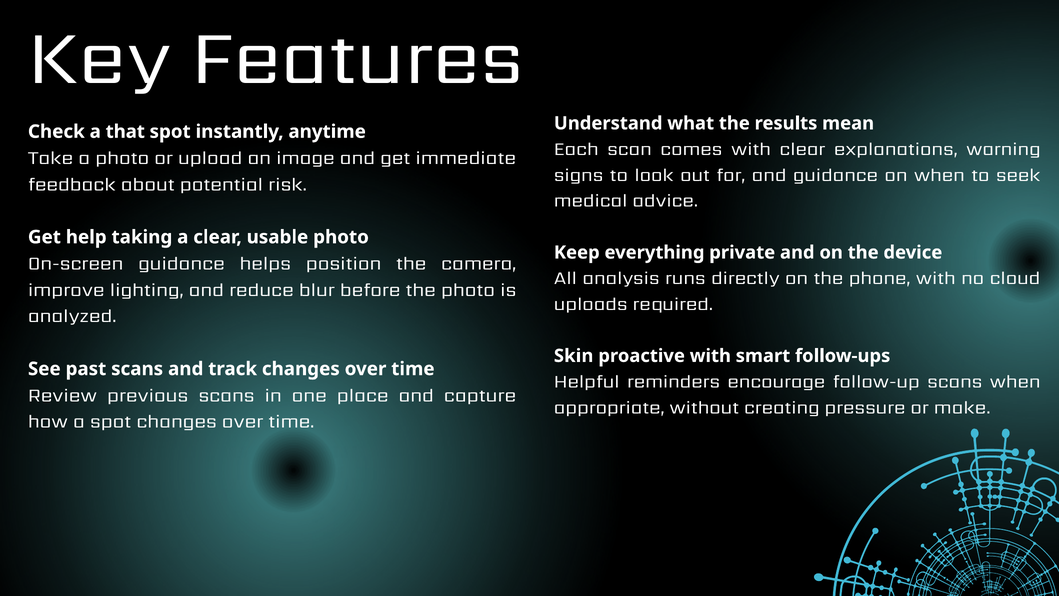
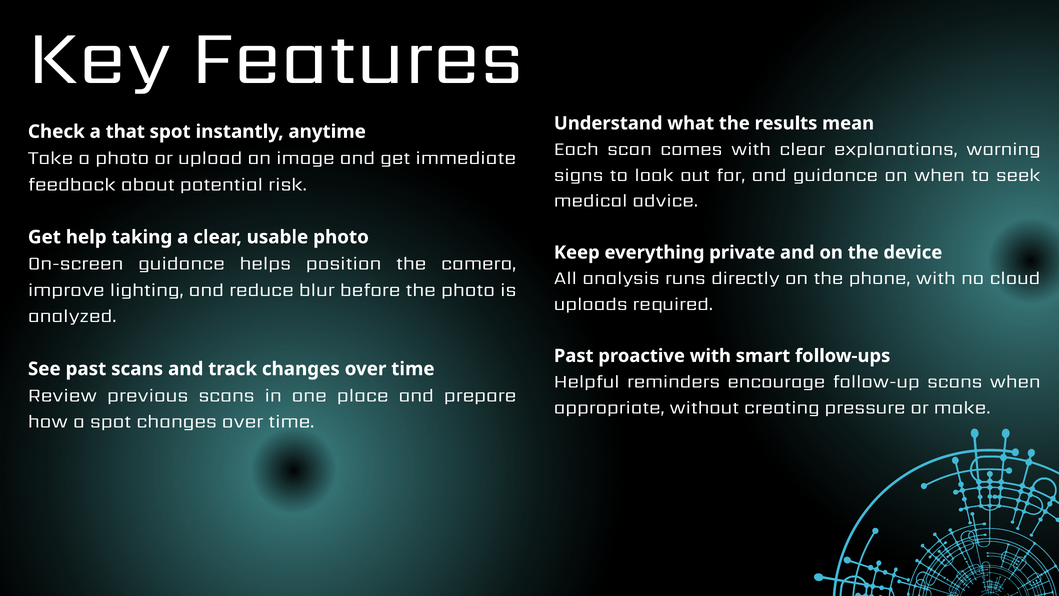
Skin at (574, 356): Skin -> Past
capture: capture -> prepare
